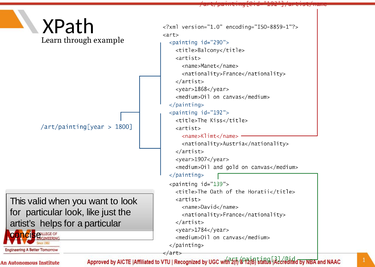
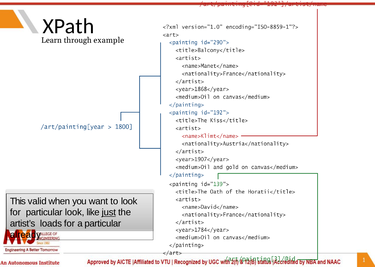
just underline: none -> present
helps: helps -> loads
concise: concise -> already
